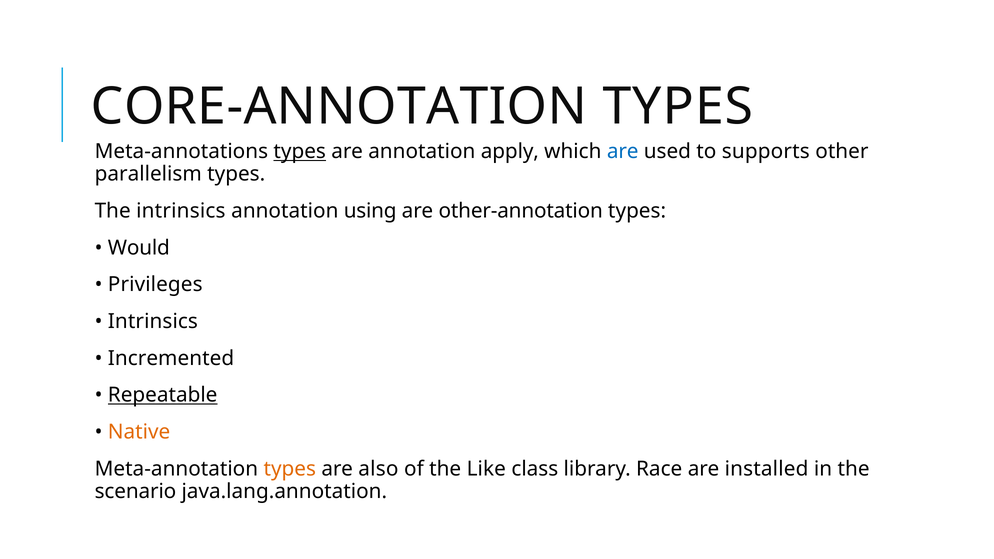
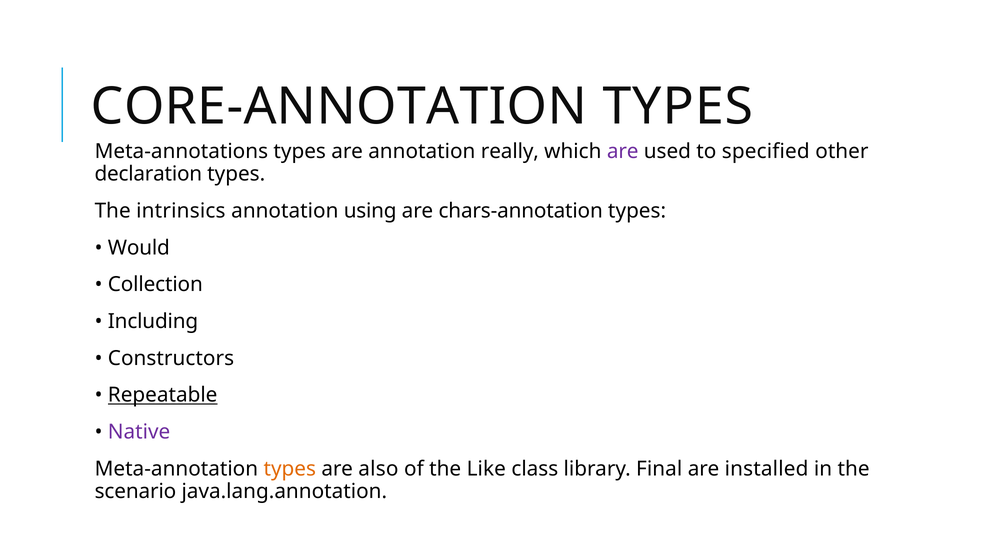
types at (300, 152) underline: present -> none
apply: apply -> really
are at (623, 152) colour: blue -> purple
supports: supports -> specified
parallelism: parallelism -> declaration
other-annotation: other-annotation -> chars-annotation
Privileges: Privileges -> Collection
Intrinsics at (153, 321): Intrinsics -> Including
Incremented: Incremented -> Constructors
Native colour: orange -> purple
Race: Race -> Final
